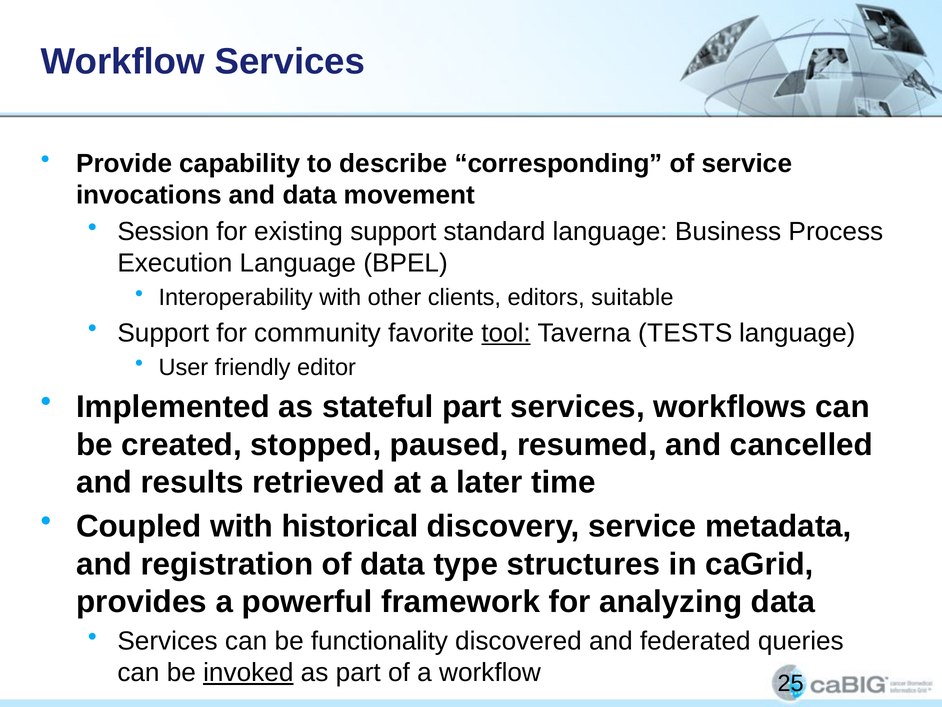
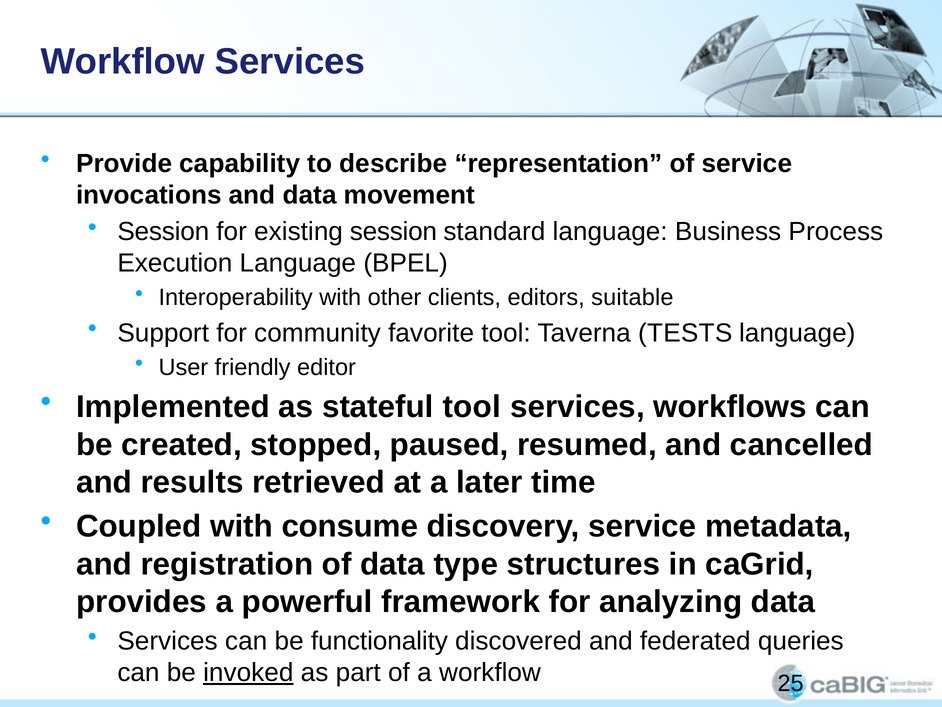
corresponding: corresponding -> representation
existing support: support -> session
tool at (506, 333) underline: present -> none
stateful part: part -> tool
historical: historical -> consume
